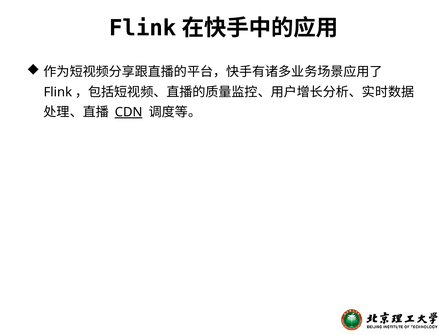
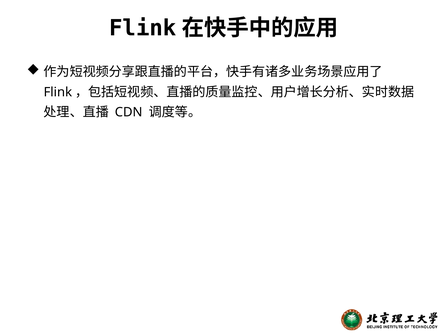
CDN underline: present -> none
